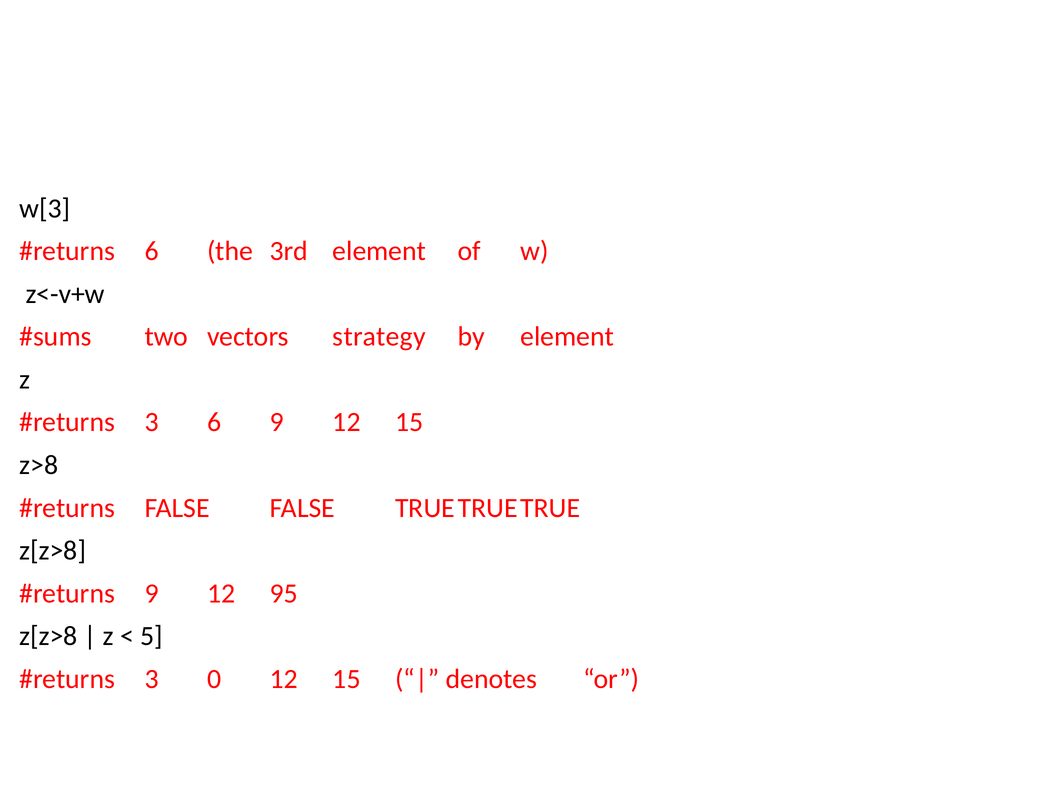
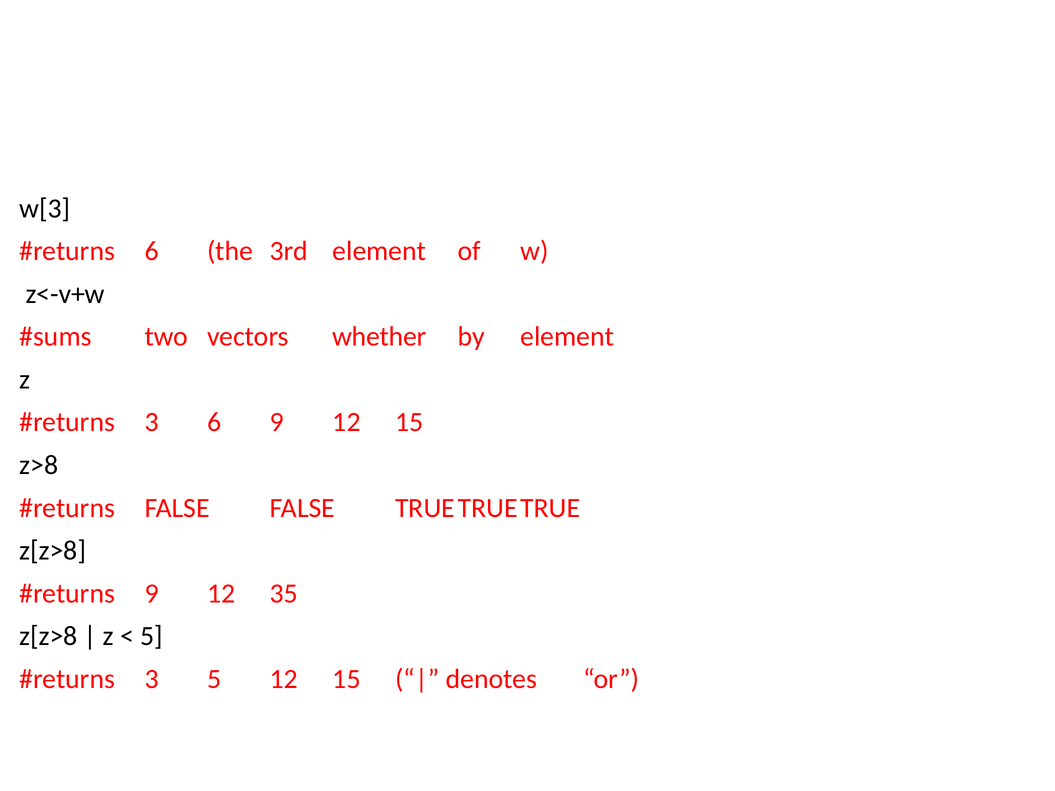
strategy: strategy -> whether
95: 95 -> 35
3 0: 0 -> 5
